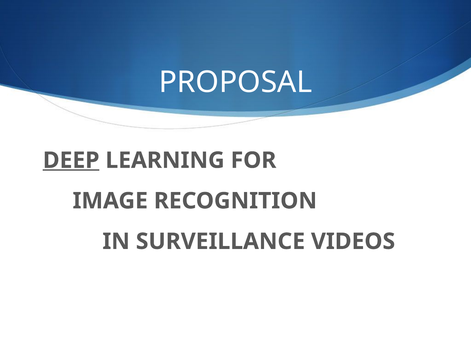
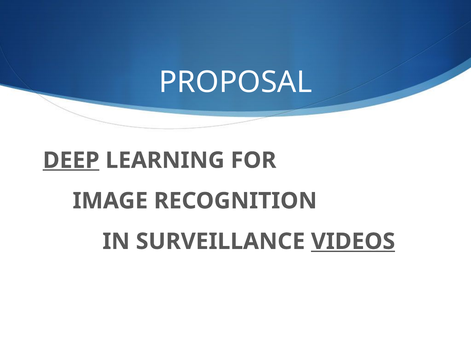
VIDEOS underline: none -> present
